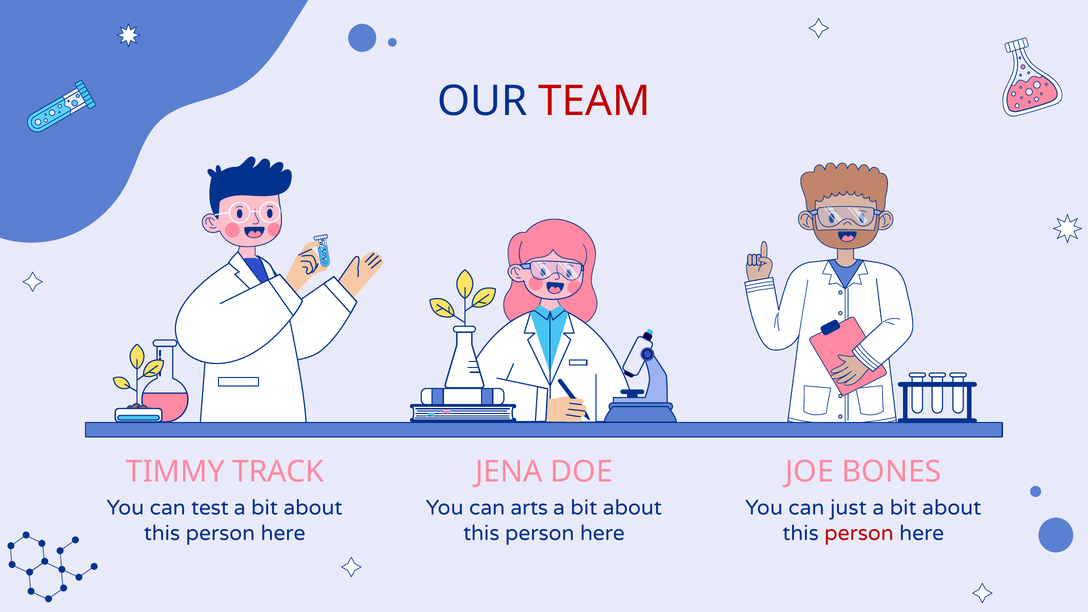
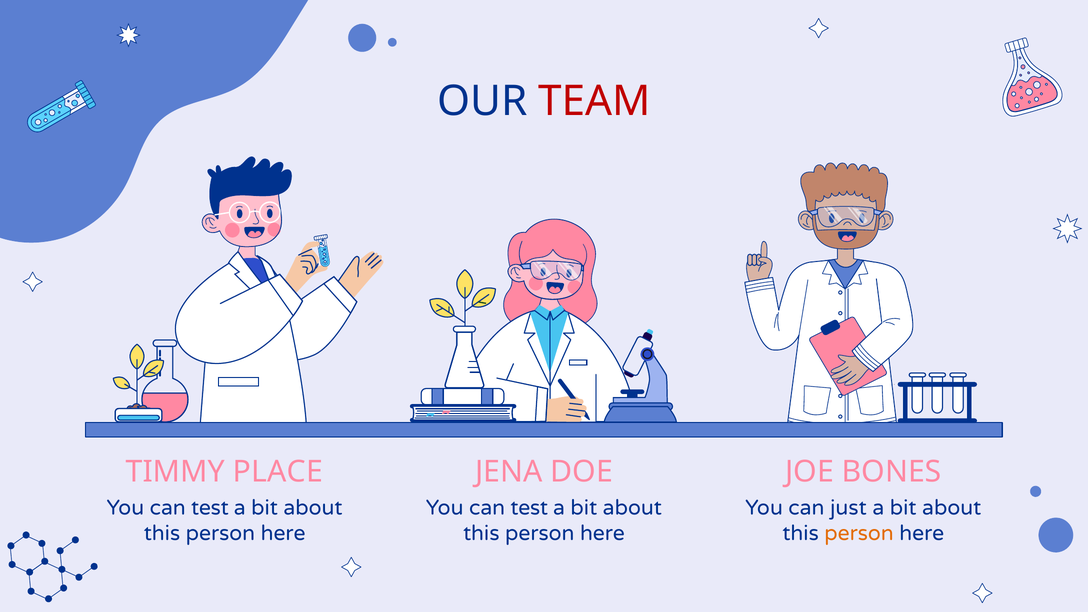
TRACK: TRACK -> PLACE
arts at (529, 508): arts -> test
person at (859, 533) colour: red -> orange
